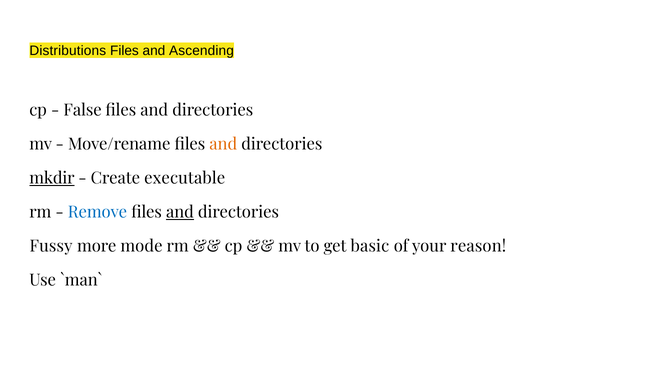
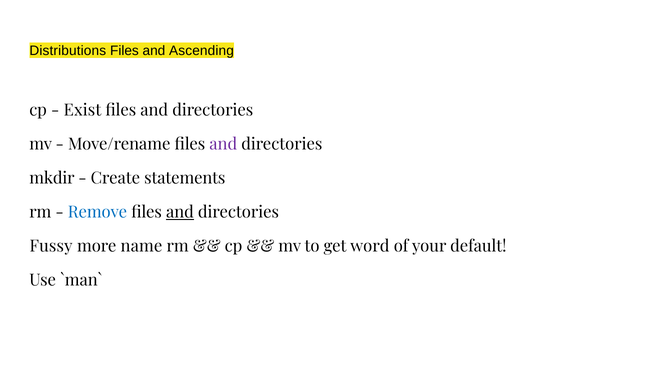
False: False -> Exist
and at (223, 144) colour: orange -> purple
mkdir underline: present -> none
executable: executable -> statements
mode: mode -> name
basic: basic -> word
reason: reason -> default
